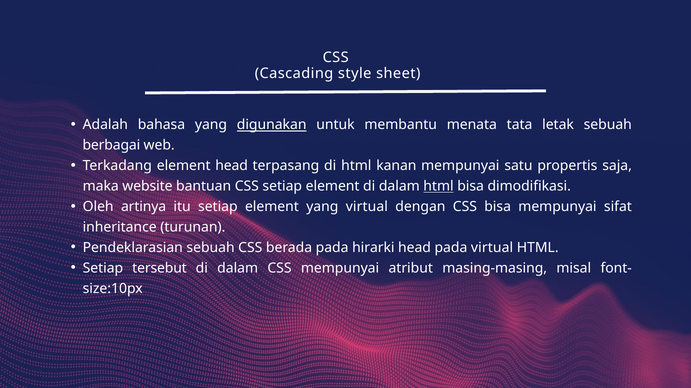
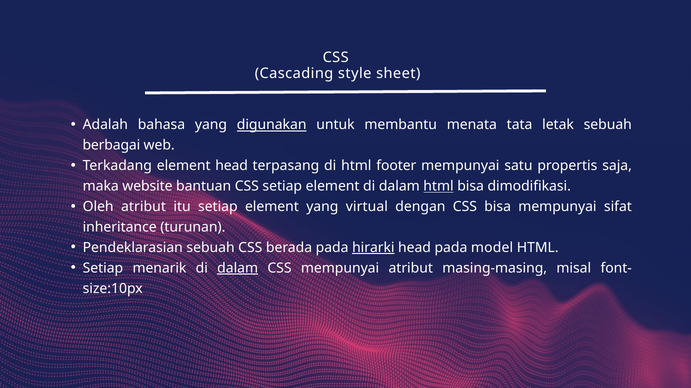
kanan: kanan -> footer
Oleh artinya: artinya -> atribut
hirarki underline: none -> present
pada virtual: virtual -> model
tersebut: tersebut -> menarik
dalam at (238, 269) underline: none -> present
